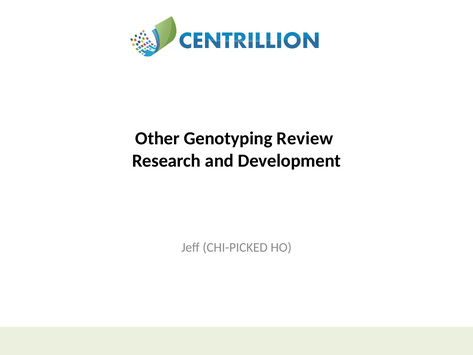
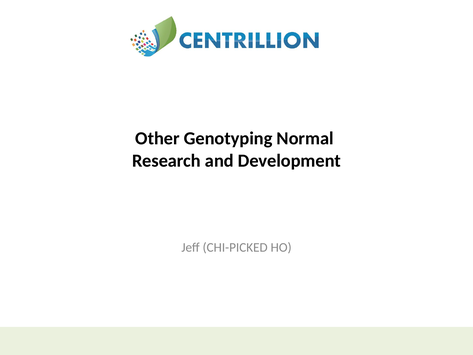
Review: Review -> Normal
